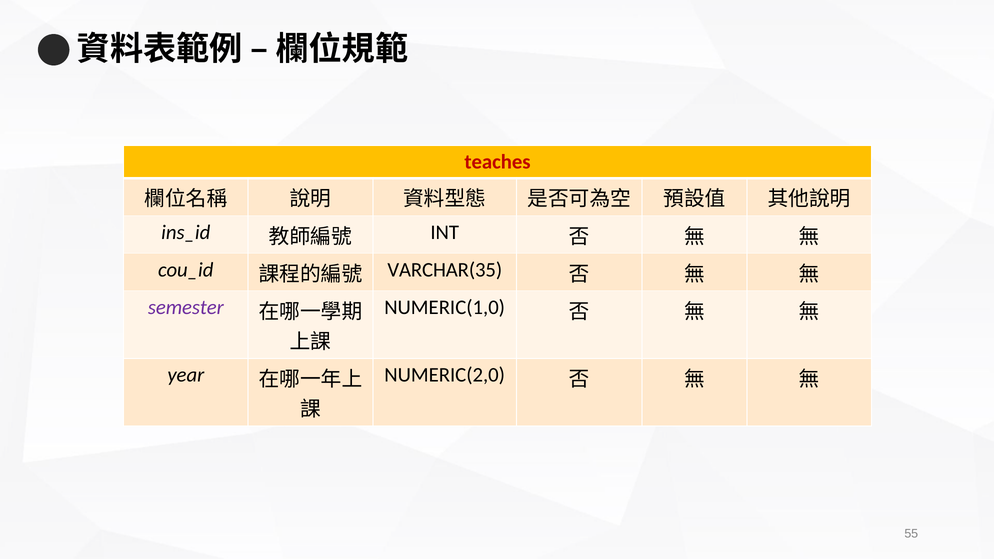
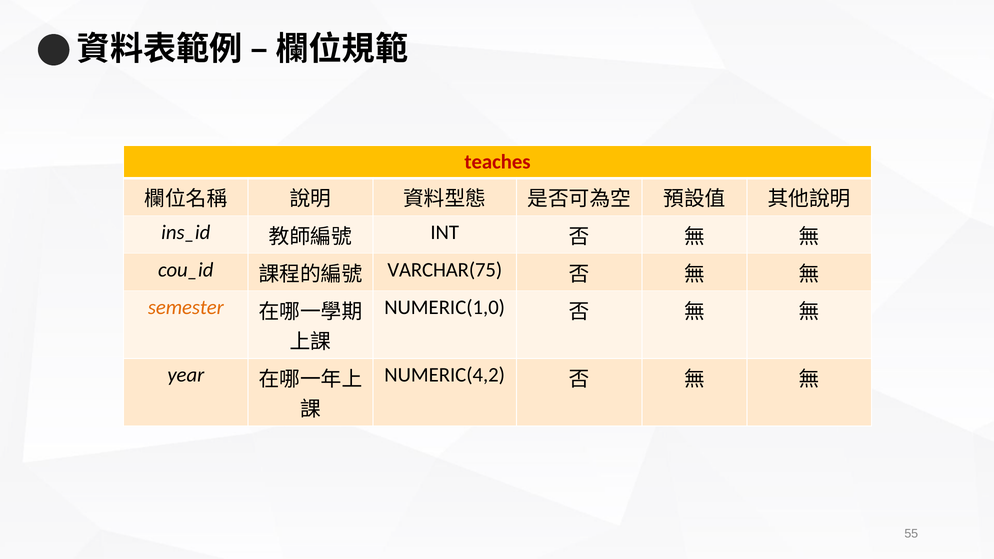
VARCHAR(35: VARCHAR(35 -> VARCHAR(75
semester colour: purple -> orange
NUMERIC(2,0: NUMERIC(2,0 -> NUMERIC(4,2
